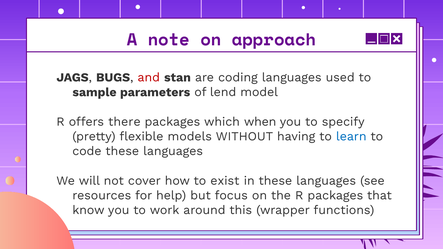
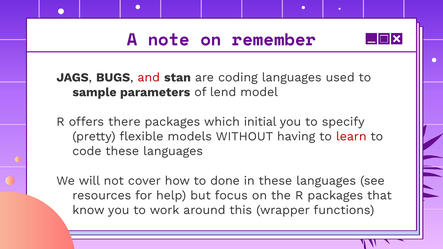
approach: approach -> remember
when: when -> initial
learn colour: blue -> red
exist: exist -> done
